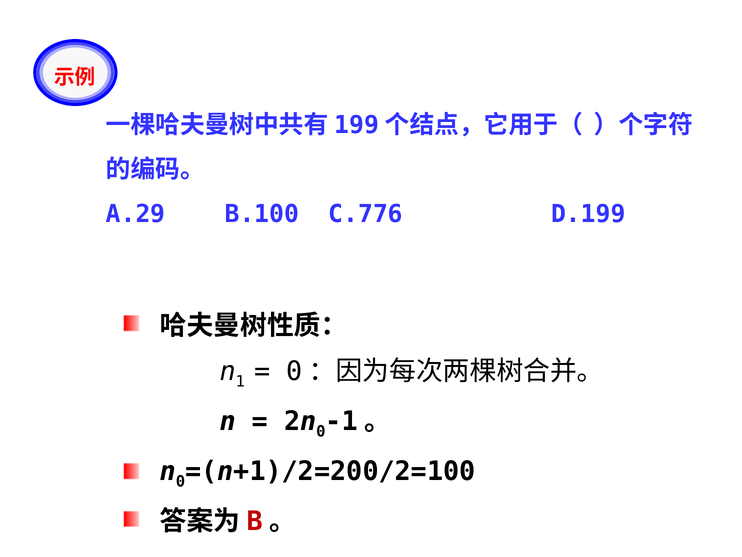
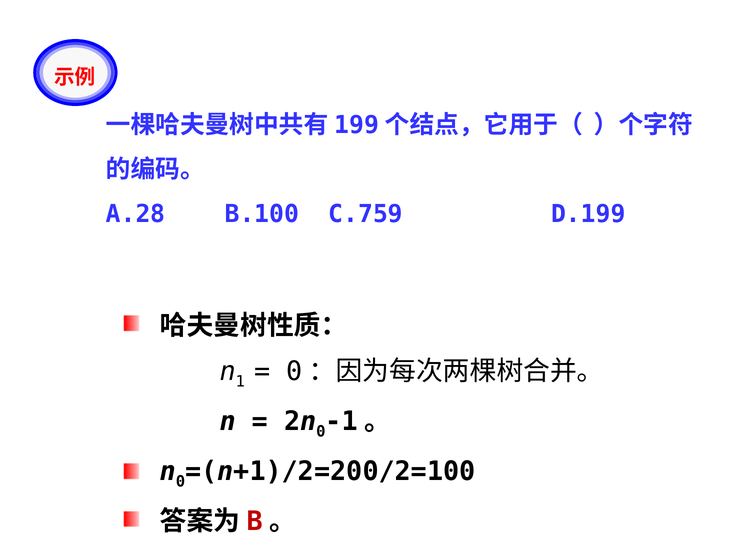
A.29: A.29 -> A.28
C.776: C.776 -> C.759
